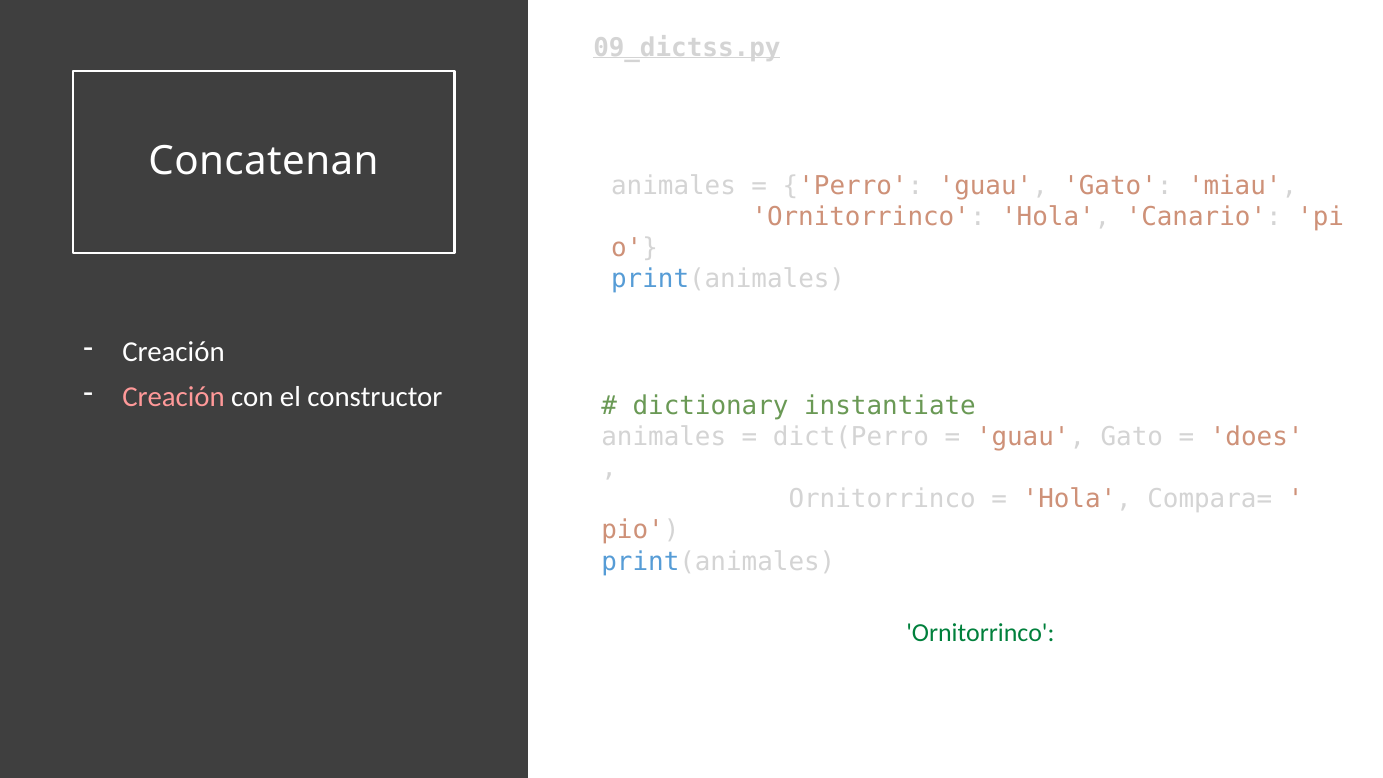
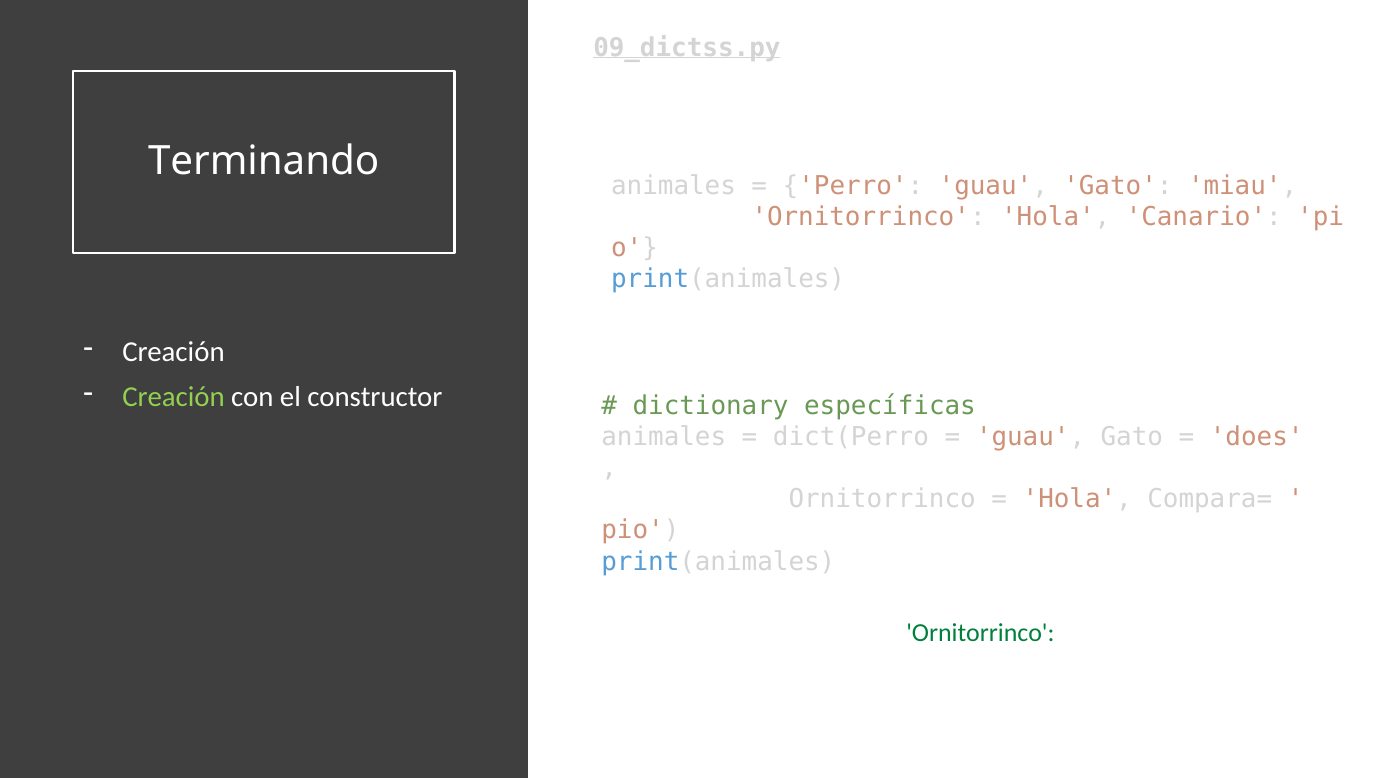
Concatenan: Concatenan -> Terminando
Creación at (173, 397) colour: pink -> light green
instantiate: instantiate -> específicas
